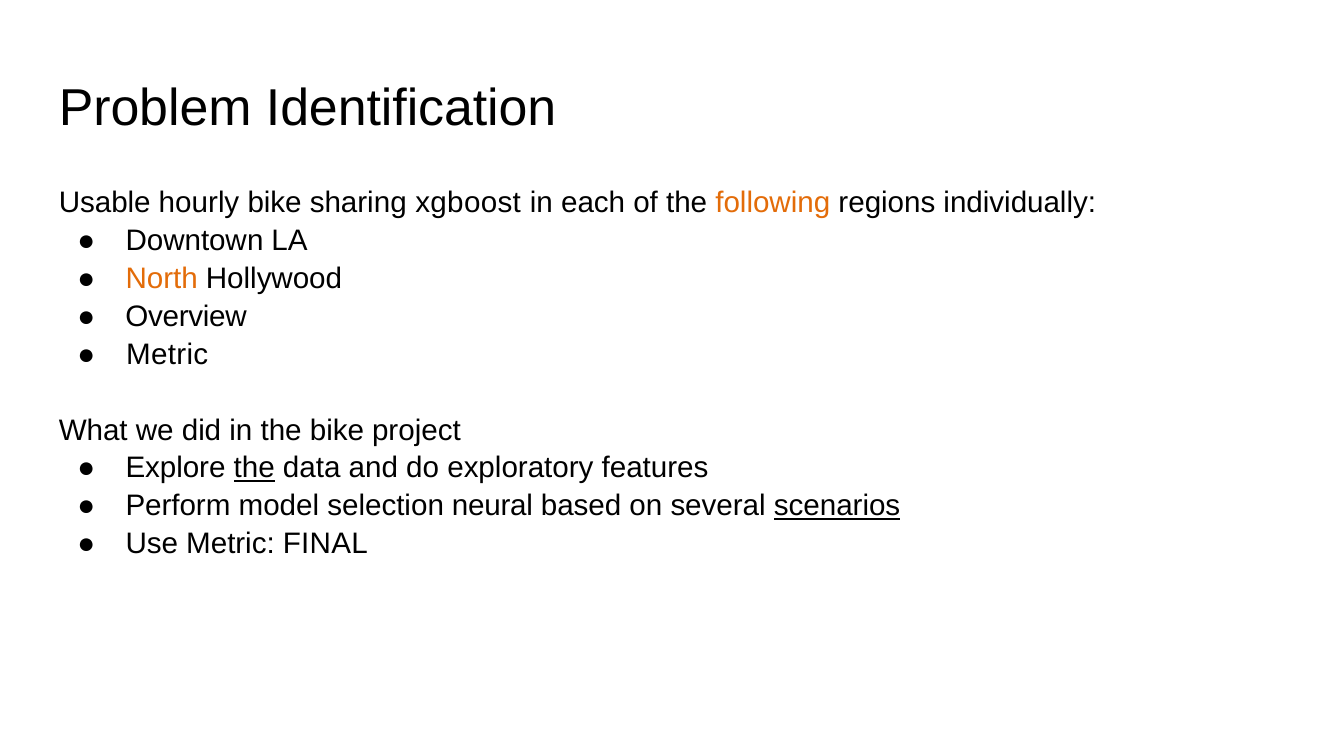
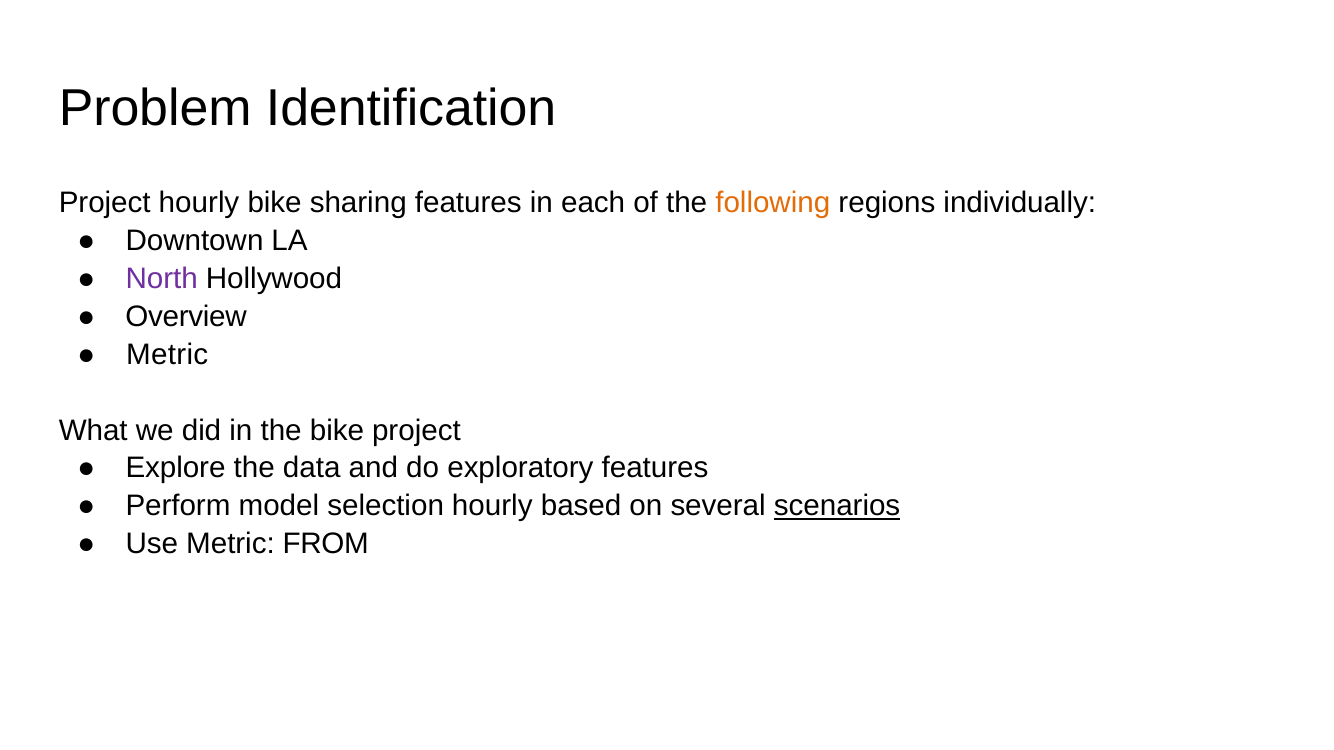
Usable at (105, 203): Usable -> Project
sharing xgboost: xgboost -> features
North colour: orange -> purple
the at (254, 468) underline: present -> none
selection neural: neural -> hourly
FINAL: FINAL -> FROM
